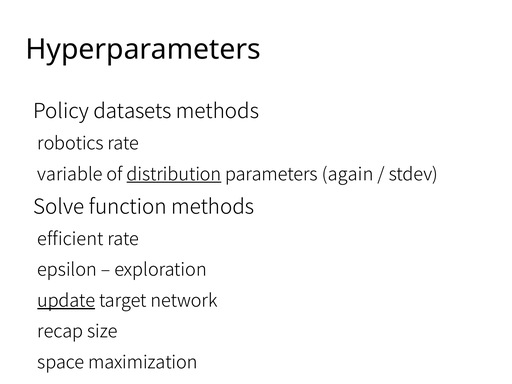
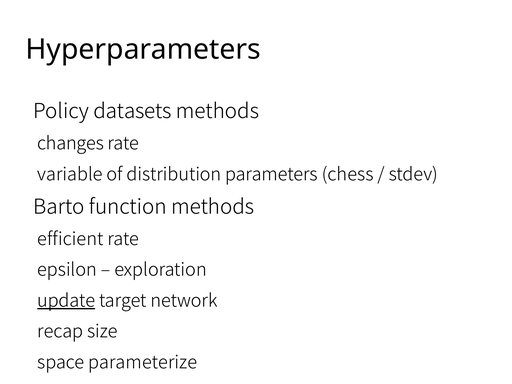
robotics: robotics -> changes
distribution underline: present -> none
again: again -> chess
Solve: Solve -> Barto
maximization: maximization -> parameterize
